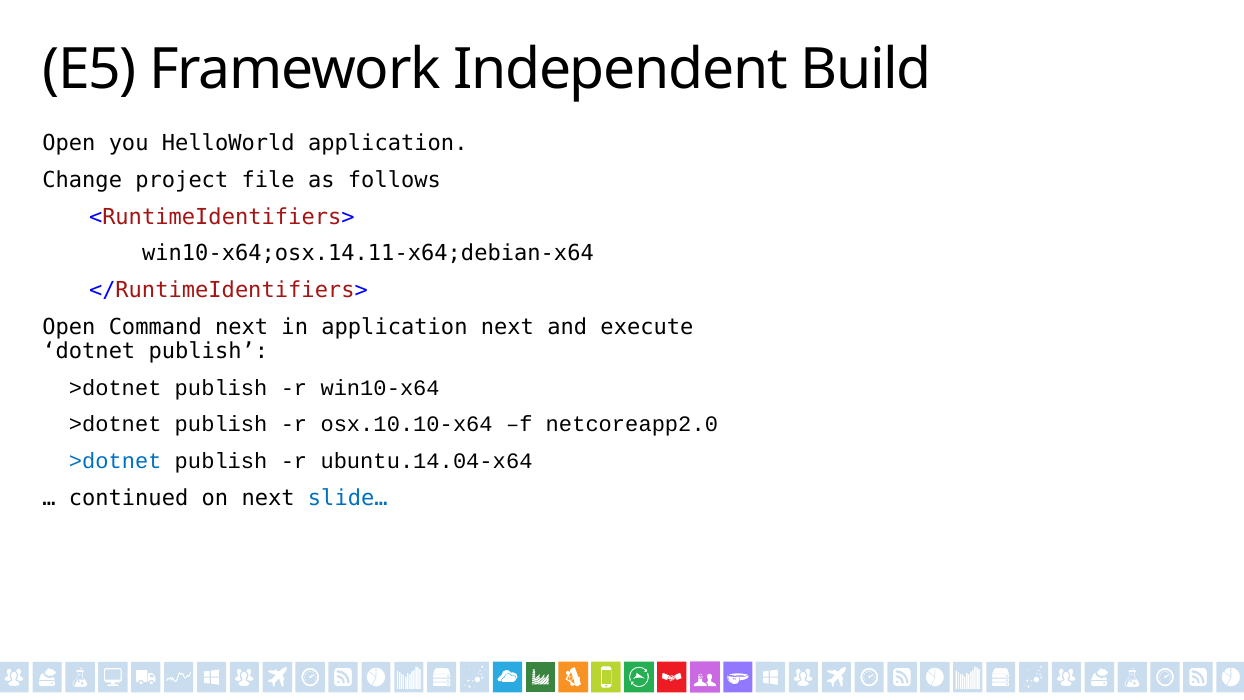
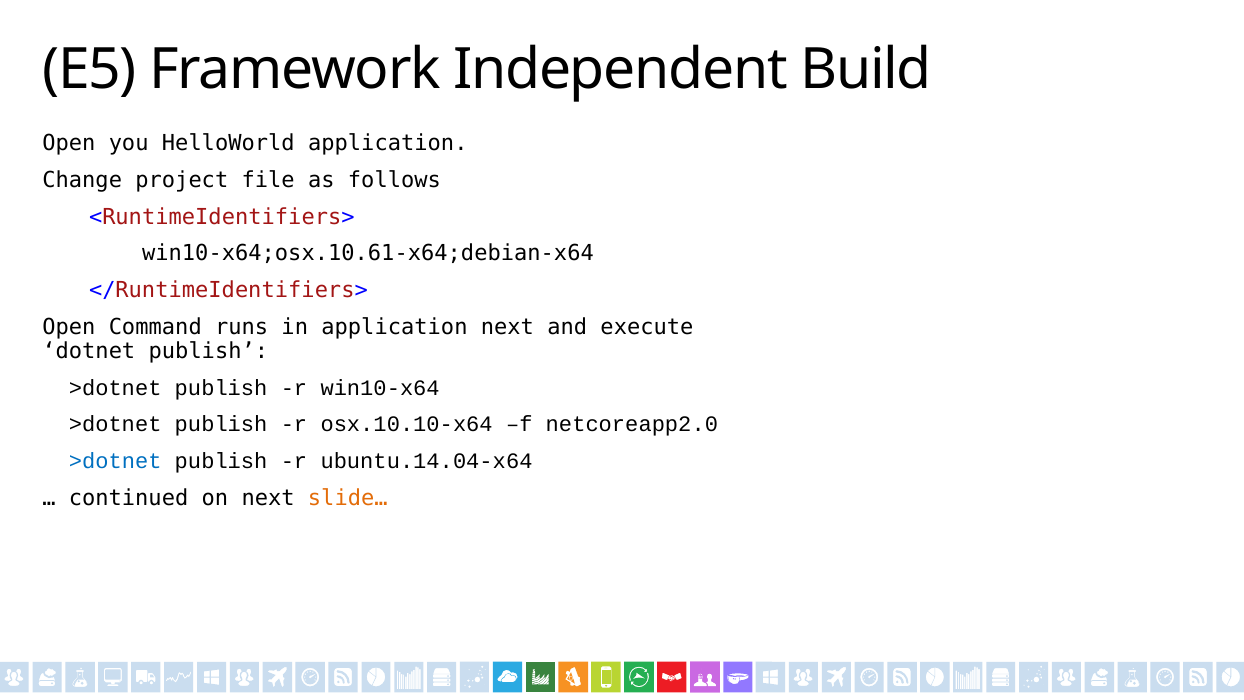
win10-x64;osx.14.11-x64;debian-x64: win10-x64;osx.14.11-x64;debian-x64 -> win10-x64;osx.10.61-x64;debian-x64
Command next: next -> runs
slide… colour: blue -> orange
